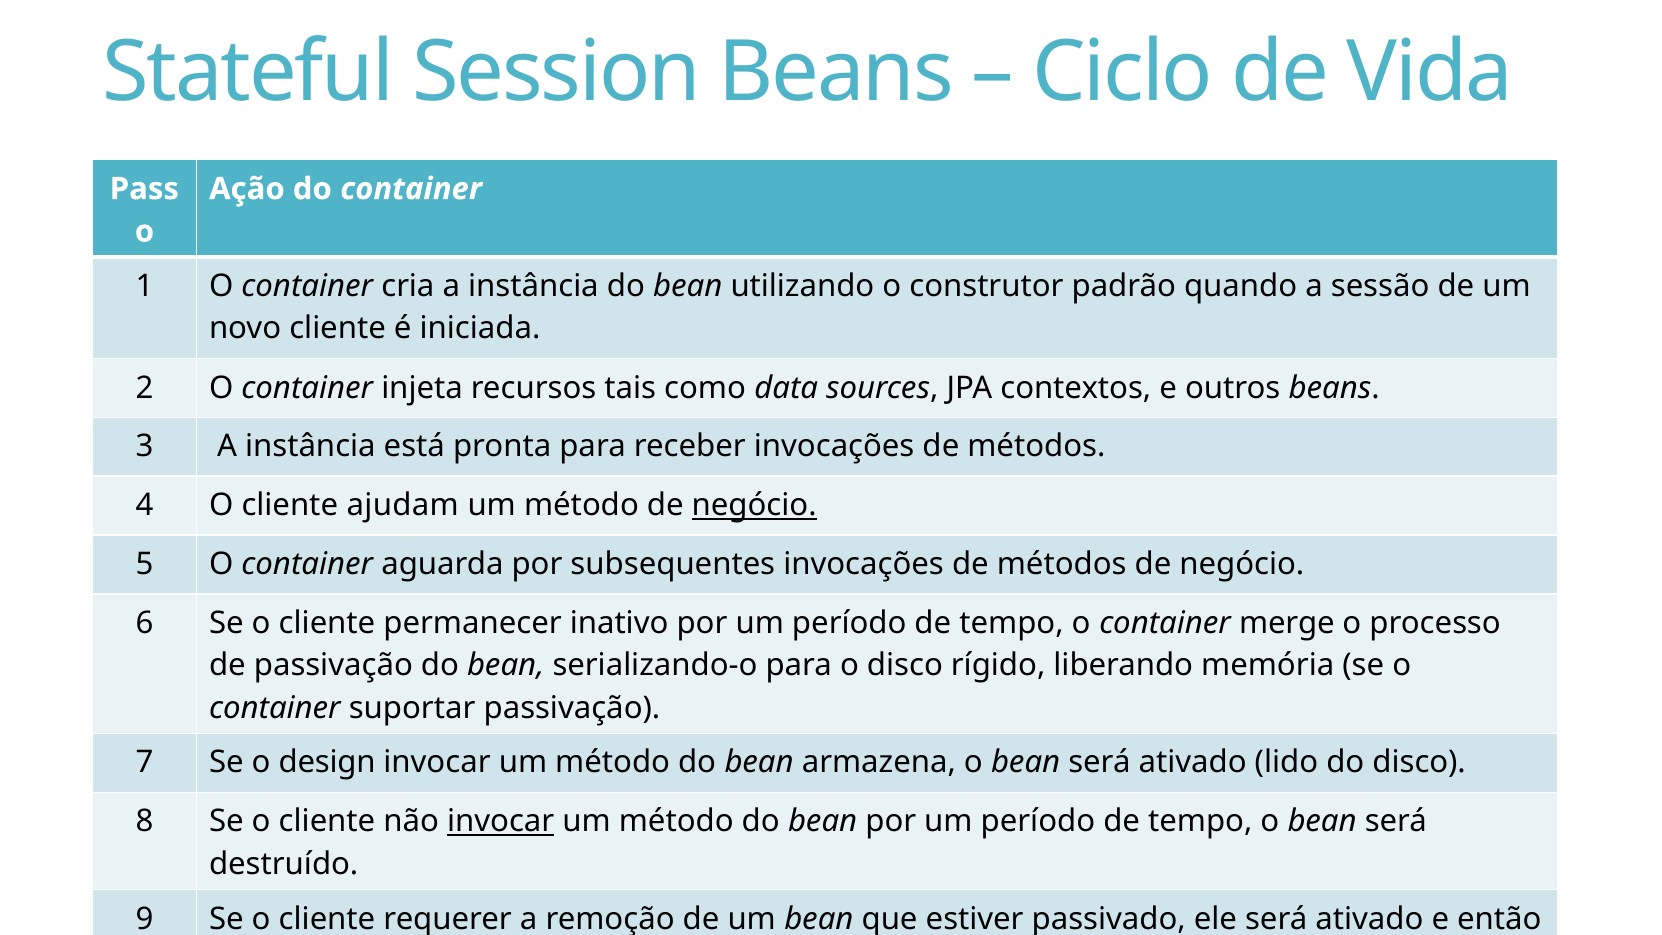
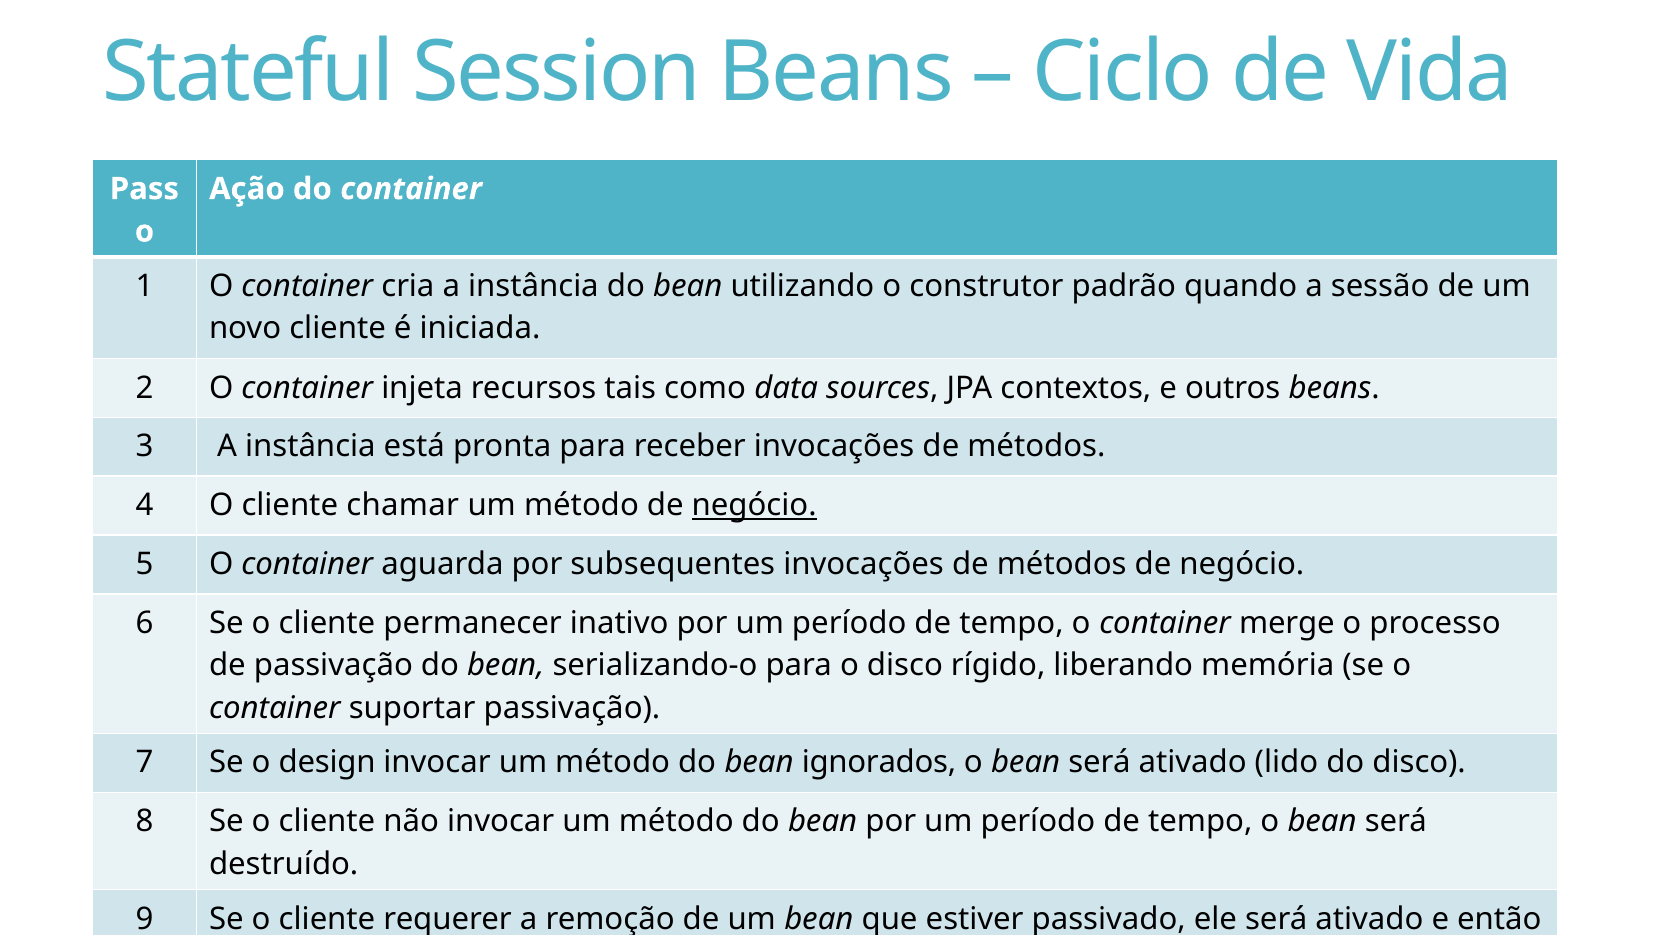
ajudam: ajudam -> chamar
armazena: armazena -> ignorados
invocar at (501, 821) underline: present -> none
